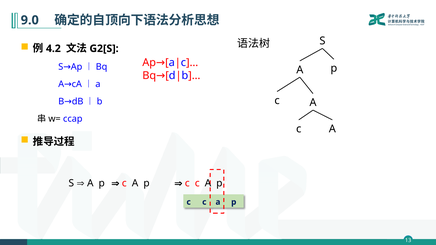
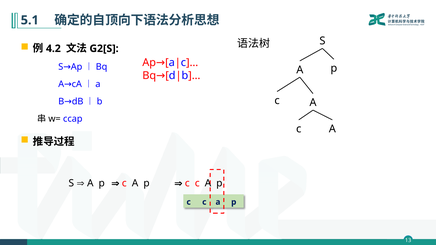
9.0: 9.0 -> 5.1
